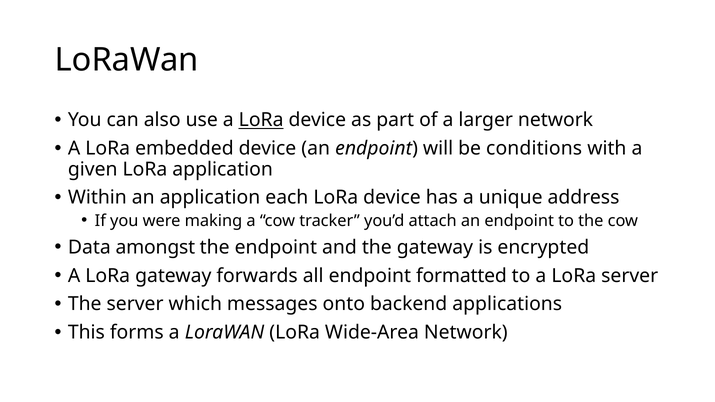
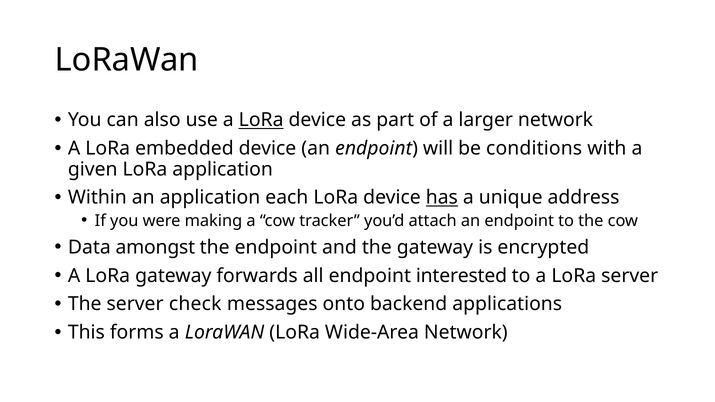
has underline: none -> present
formatted: formatted -> interested
which: which -> check
